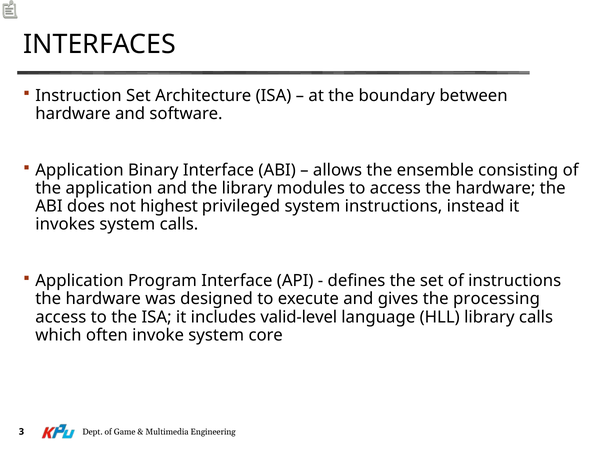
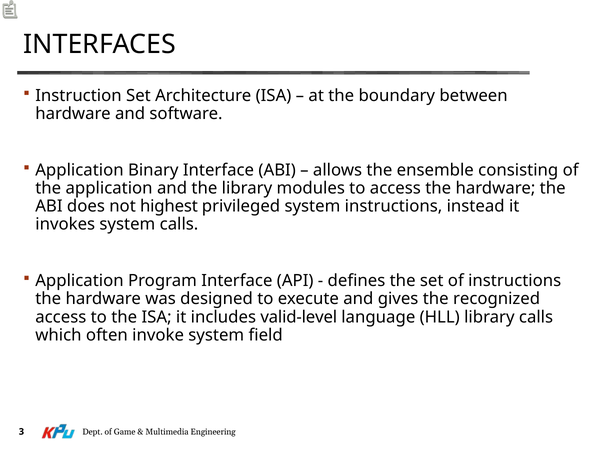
processing: processing -> recognized
core: core -> field
